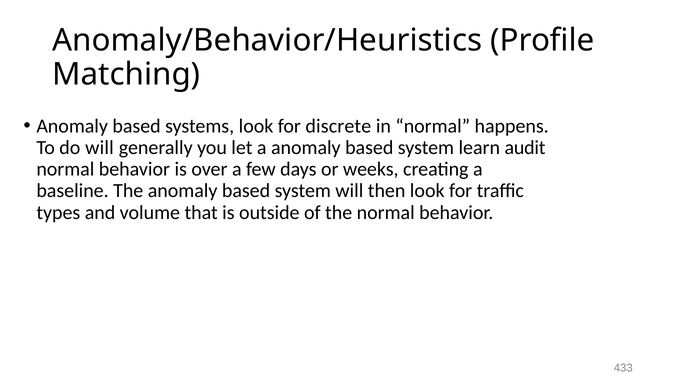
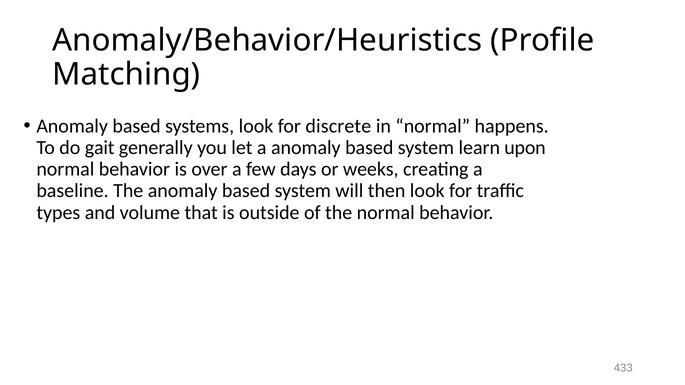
do will: will -> gait
audit: audit -> upon
